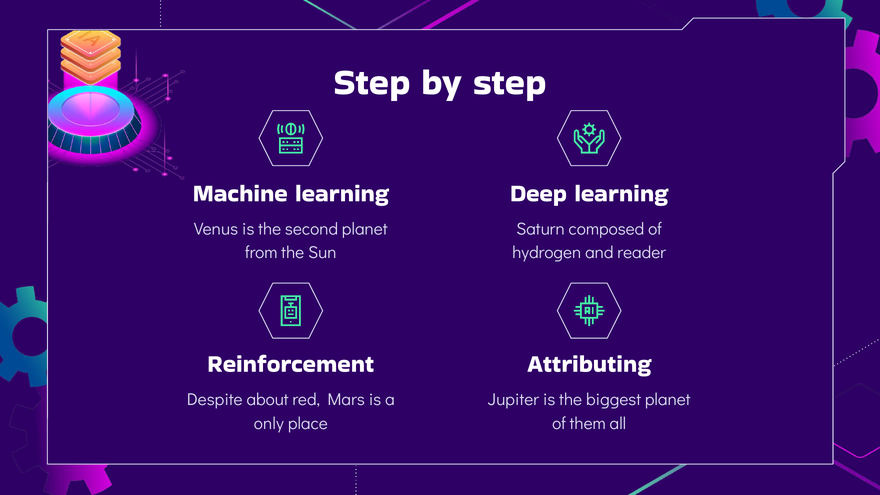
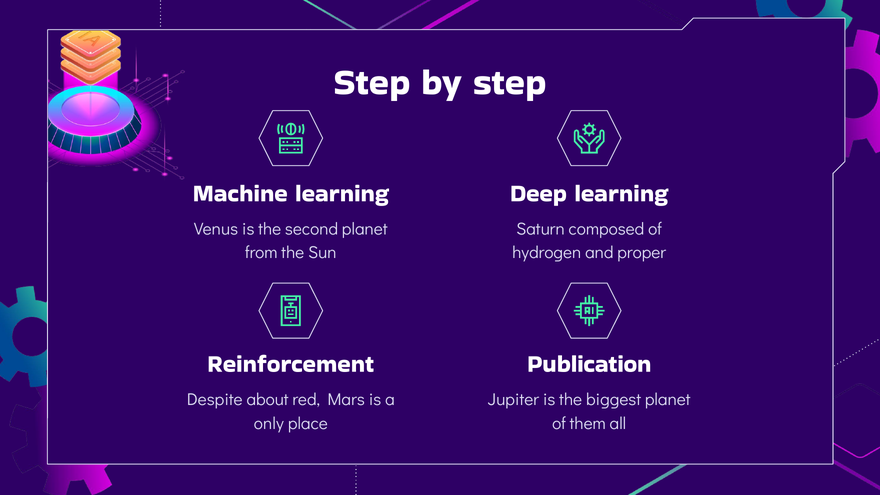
reader: reader -> proper
Attributing: Attributing -> Publication
